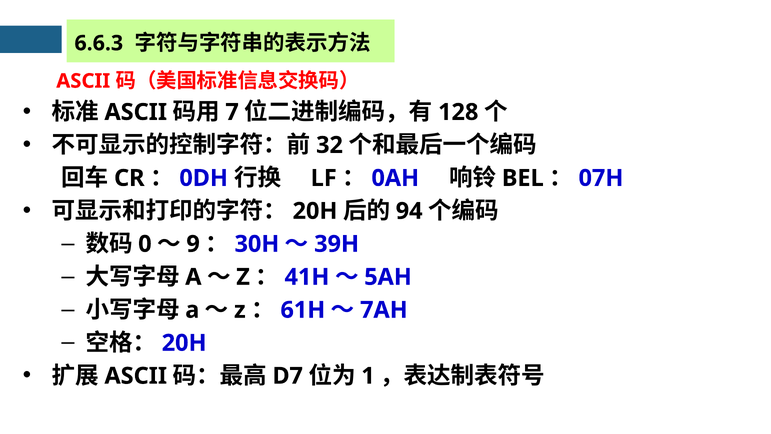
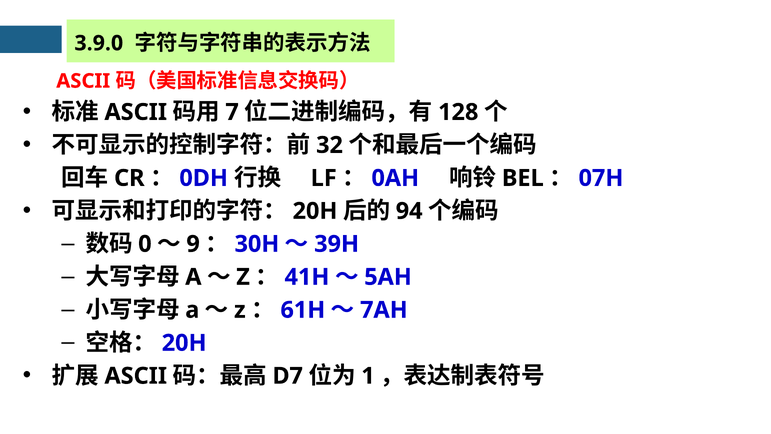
6.6.3: 6.6.3 -> 3.9.0
